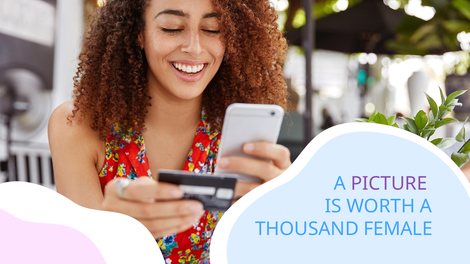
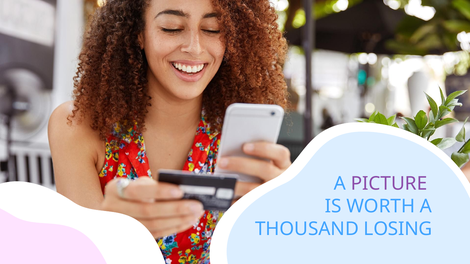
FEMALE: FEMALE -> LOSING
